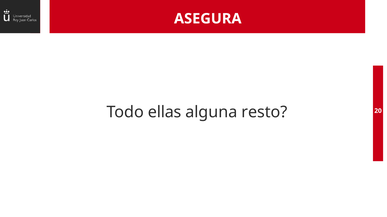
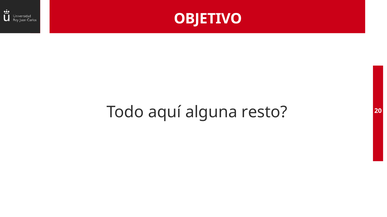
ASEGURA: ASEGURA -> OBJETIVO
ellas: ellas -> aquí
